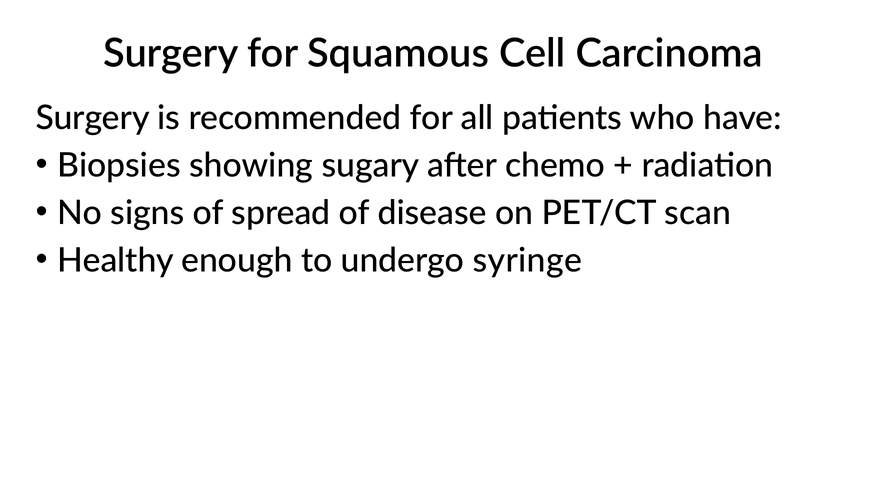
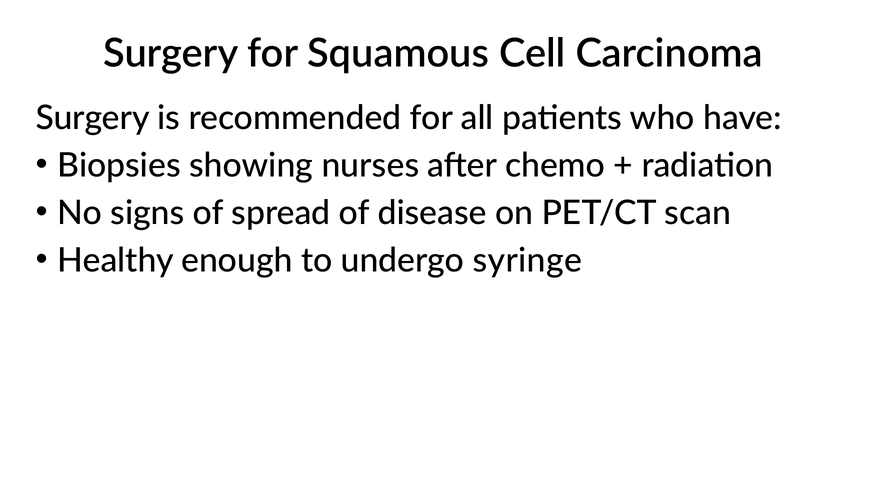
sugary: sugary -> nurses
